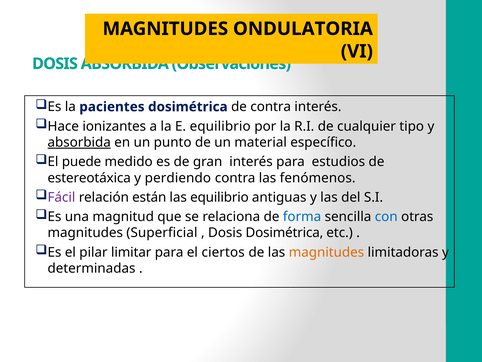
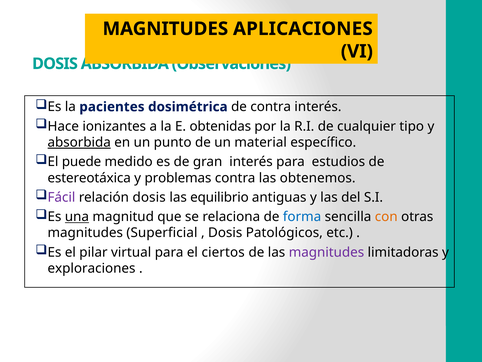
ONDULATORIA: ONDULATORIA -> APLICACIONES
E equilibrio: equilibrio -> obtenidas
perdiendo: perdiendo -> problemas
fenómenos: fenómenos -> obtenemos
relación están: están -> dosis
una underline: none -> present
con colour: blue -> orange
Dosis Dosimétrica: Dosimétrica -> Patológicos
limitar: limitar -> virtual
magnitudes at (326, 252) colour: orange -> purple
determinadas: determinadas -> exploraciones
